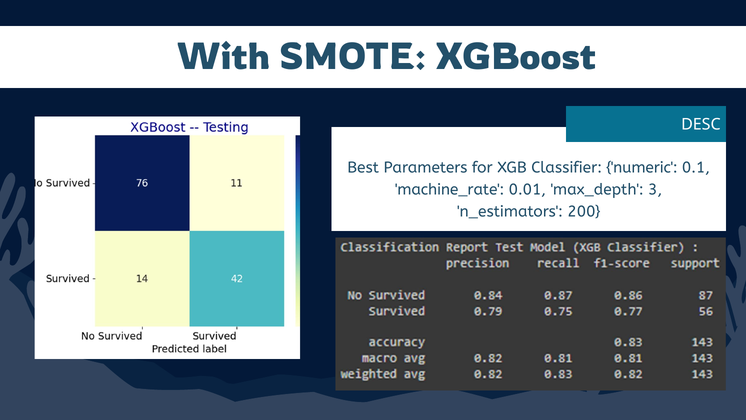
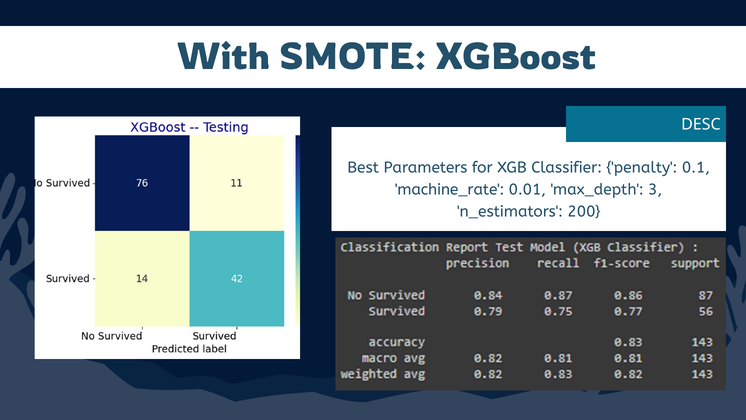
numeric: numeric -> penalty
